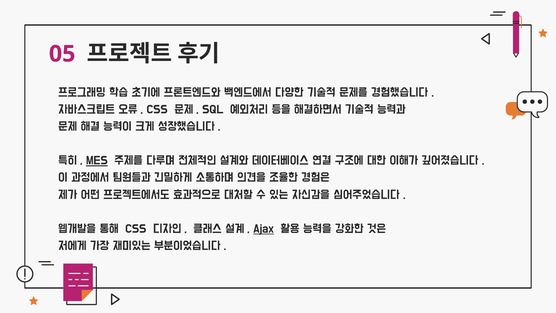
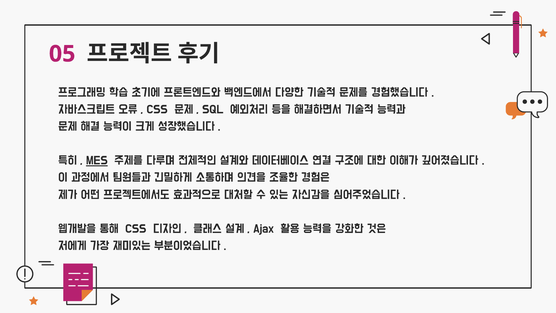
Ajax underline: present -> none
